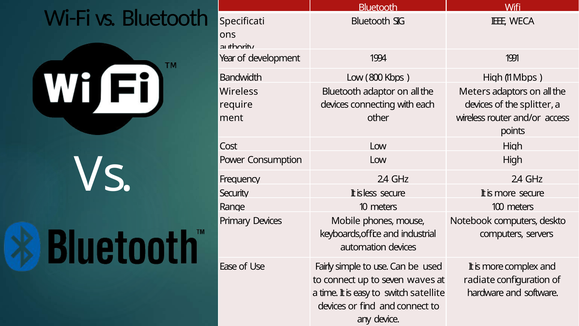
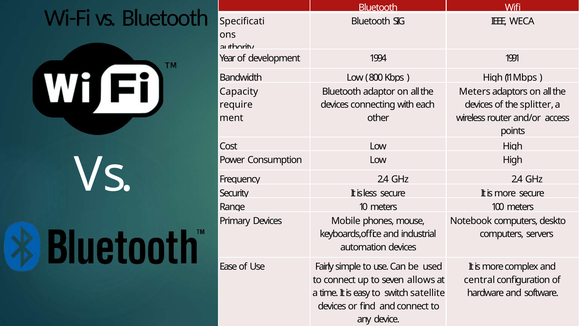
Wireless at (239, 92): Wireless -> Capacity
waves: waves -> allows
radiate: radiate -> central
